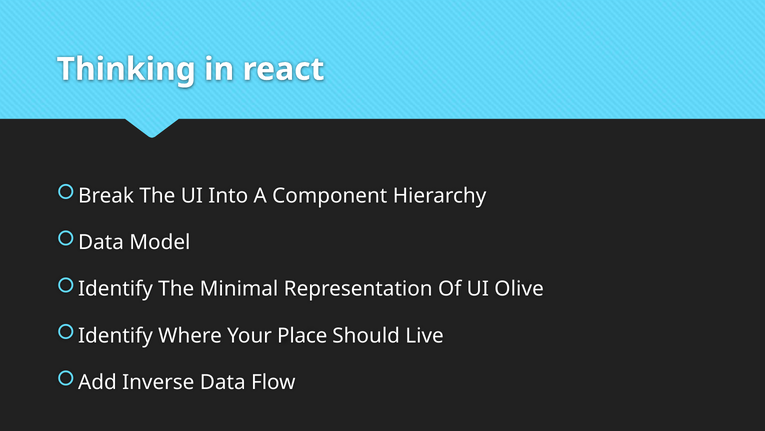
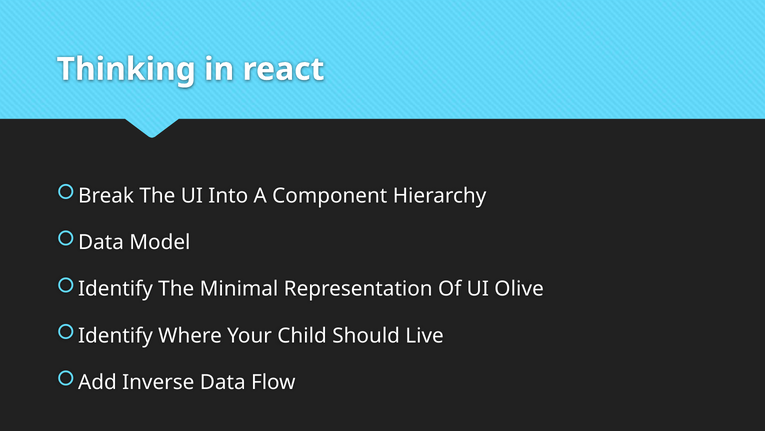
Place: Place -> Child
